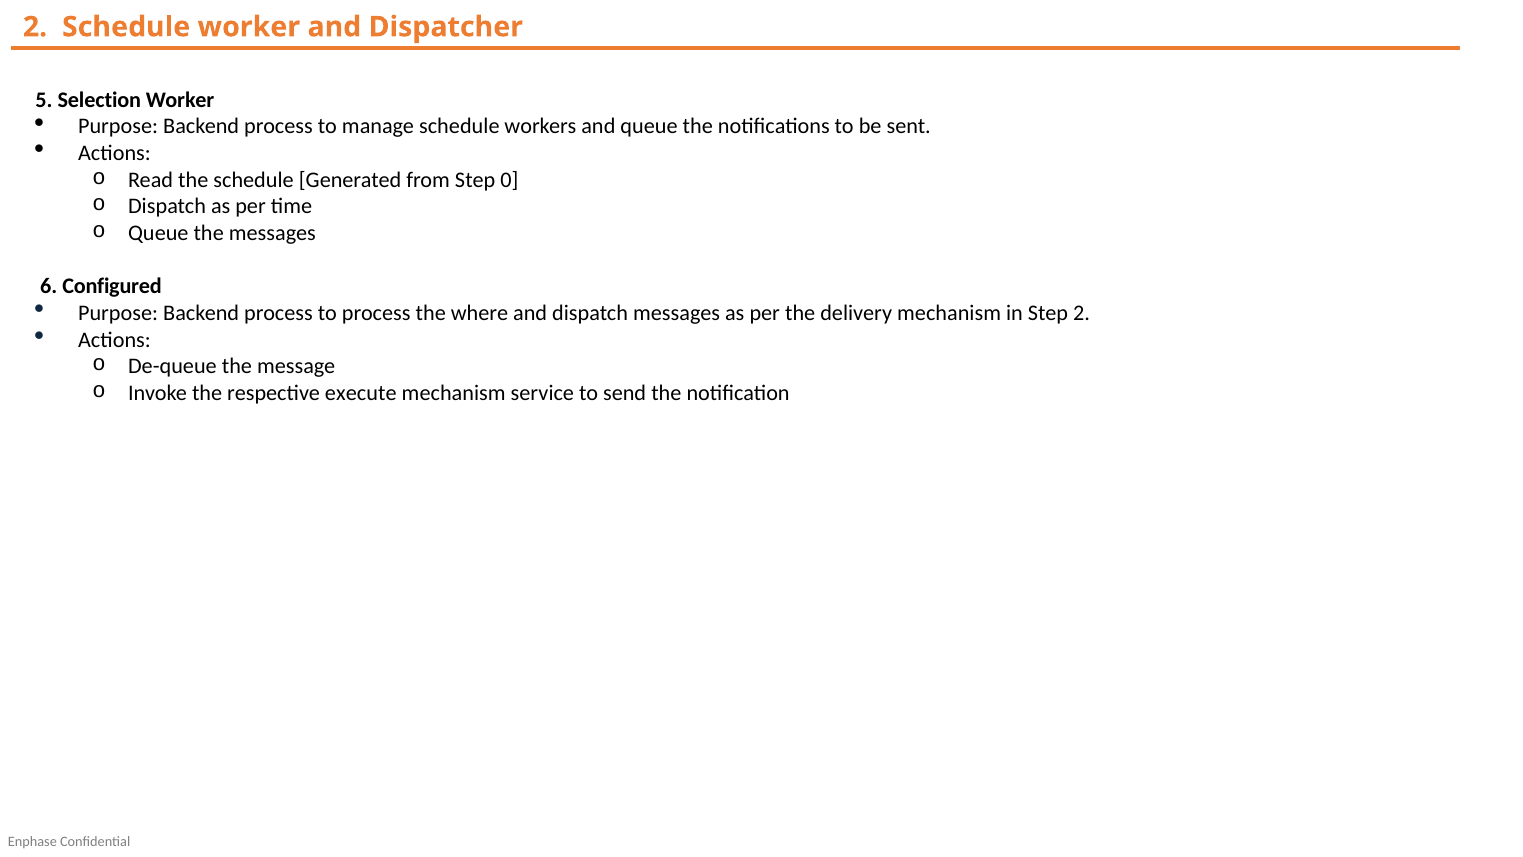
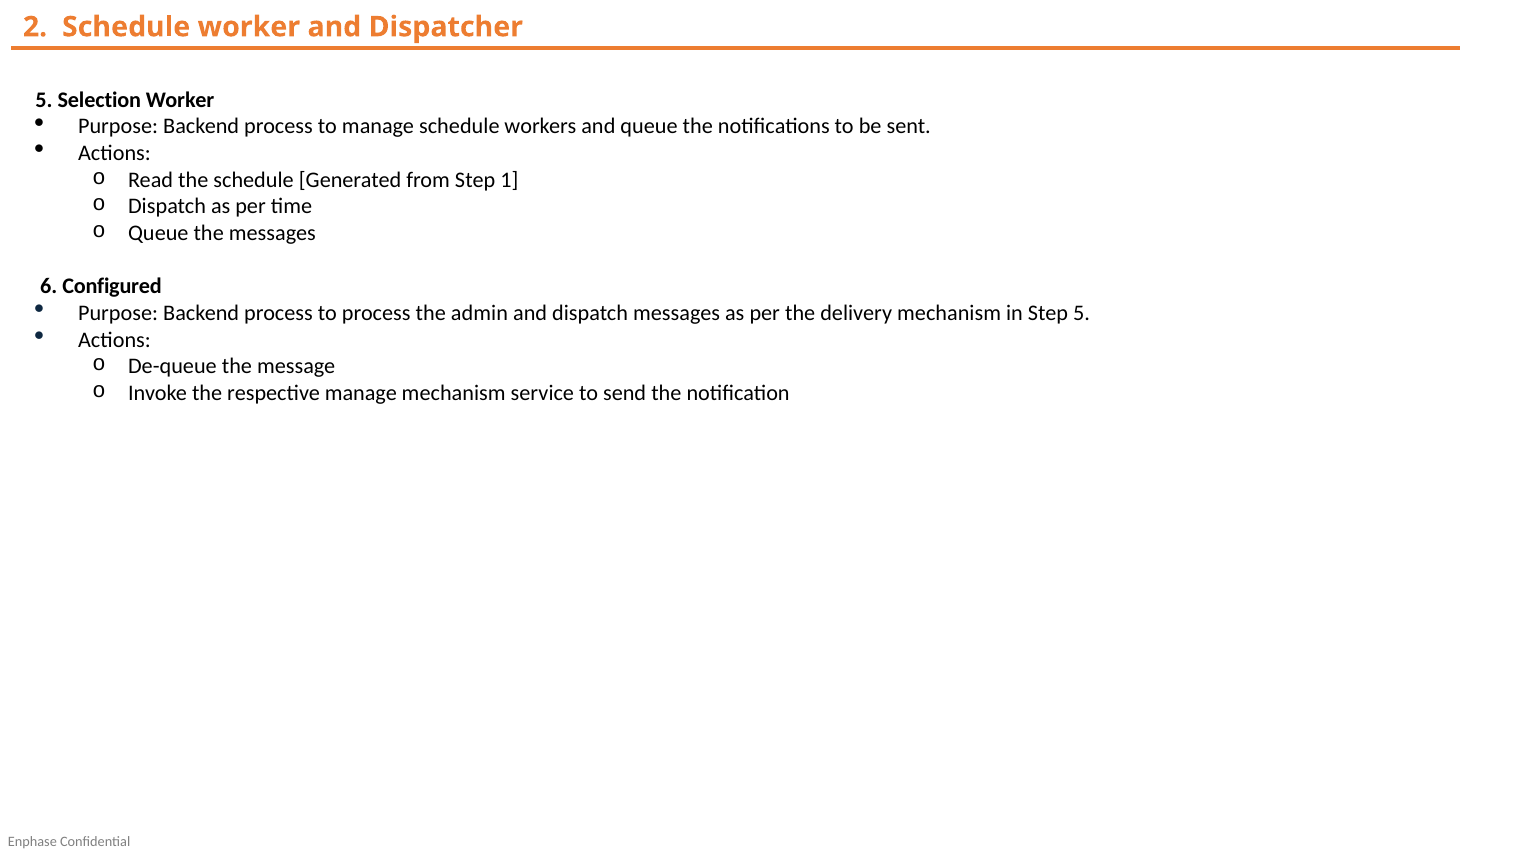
0: 0 -> 1
where: where -> admin
Step 2: 2 -> 5
respective execute: execute -> manage
